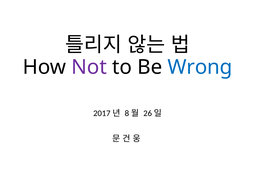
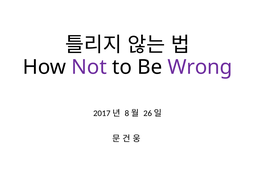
Wrong colour: blue -> purple
